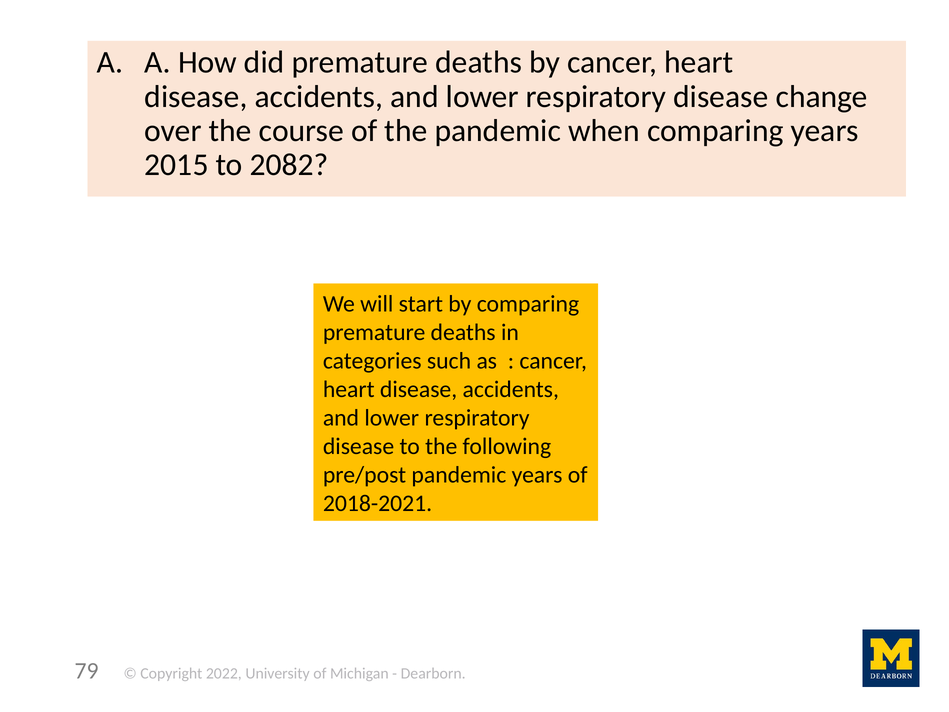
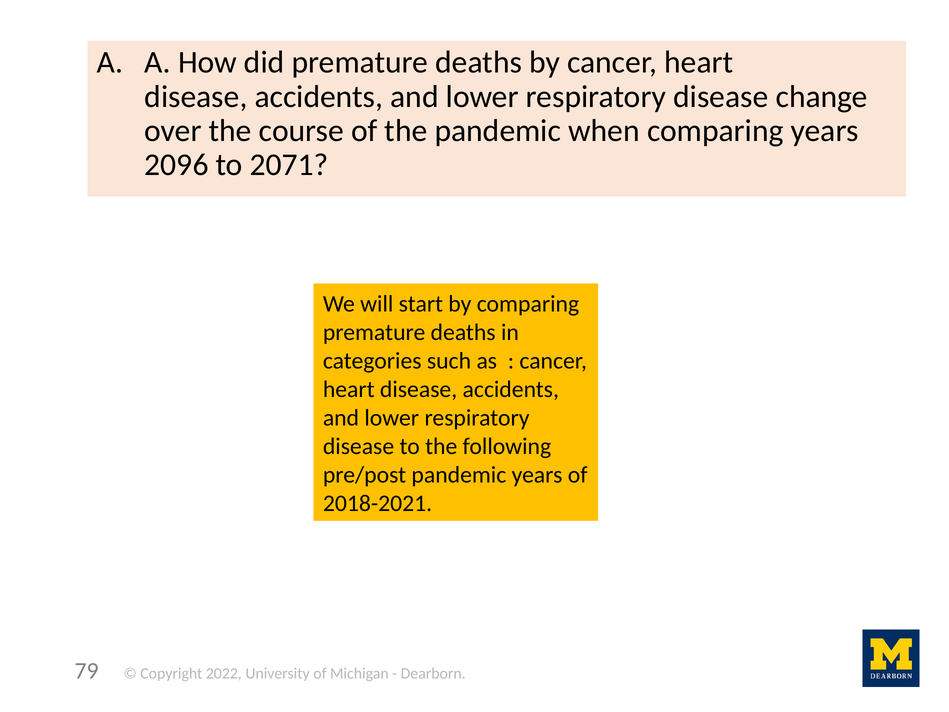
2015: 2015 -> 2096
2082: 2082 -> 2071
